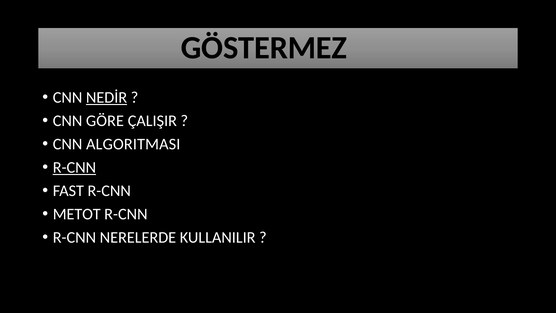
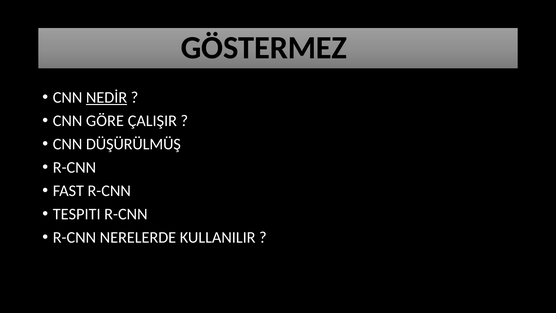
ALGORITMASI: ALGORITMASI -> DÜŞÜRÜLMÜŞ
R-CNN at (74, 167) underline: present -> none
METOT: METOT -> TESPITI
